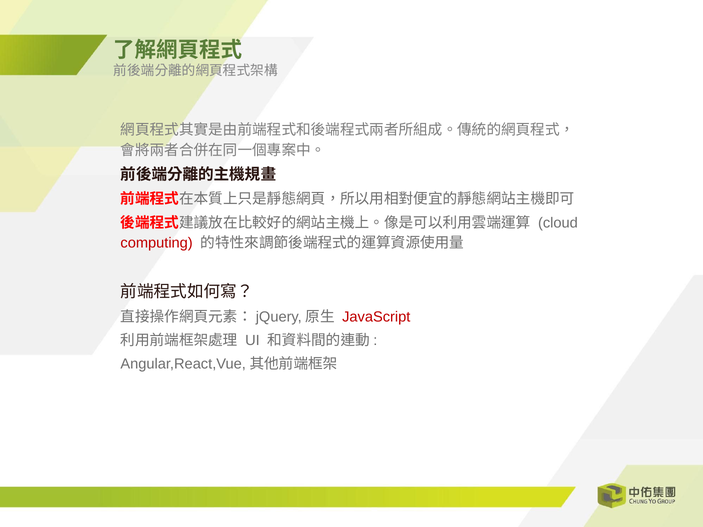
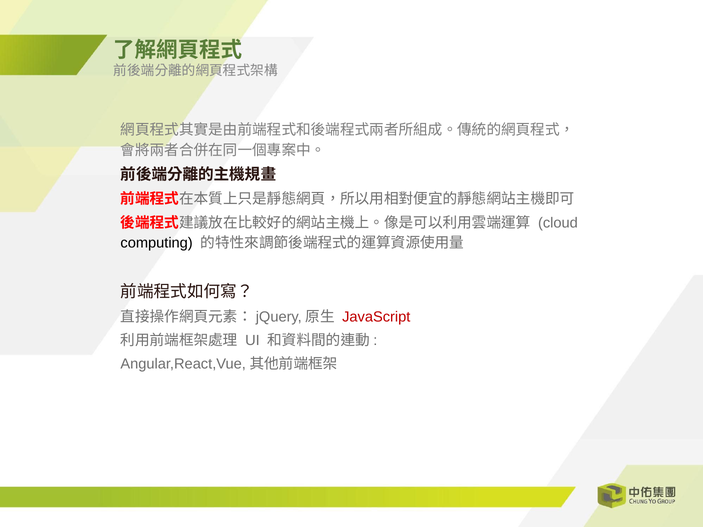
computing colour: red -> black
